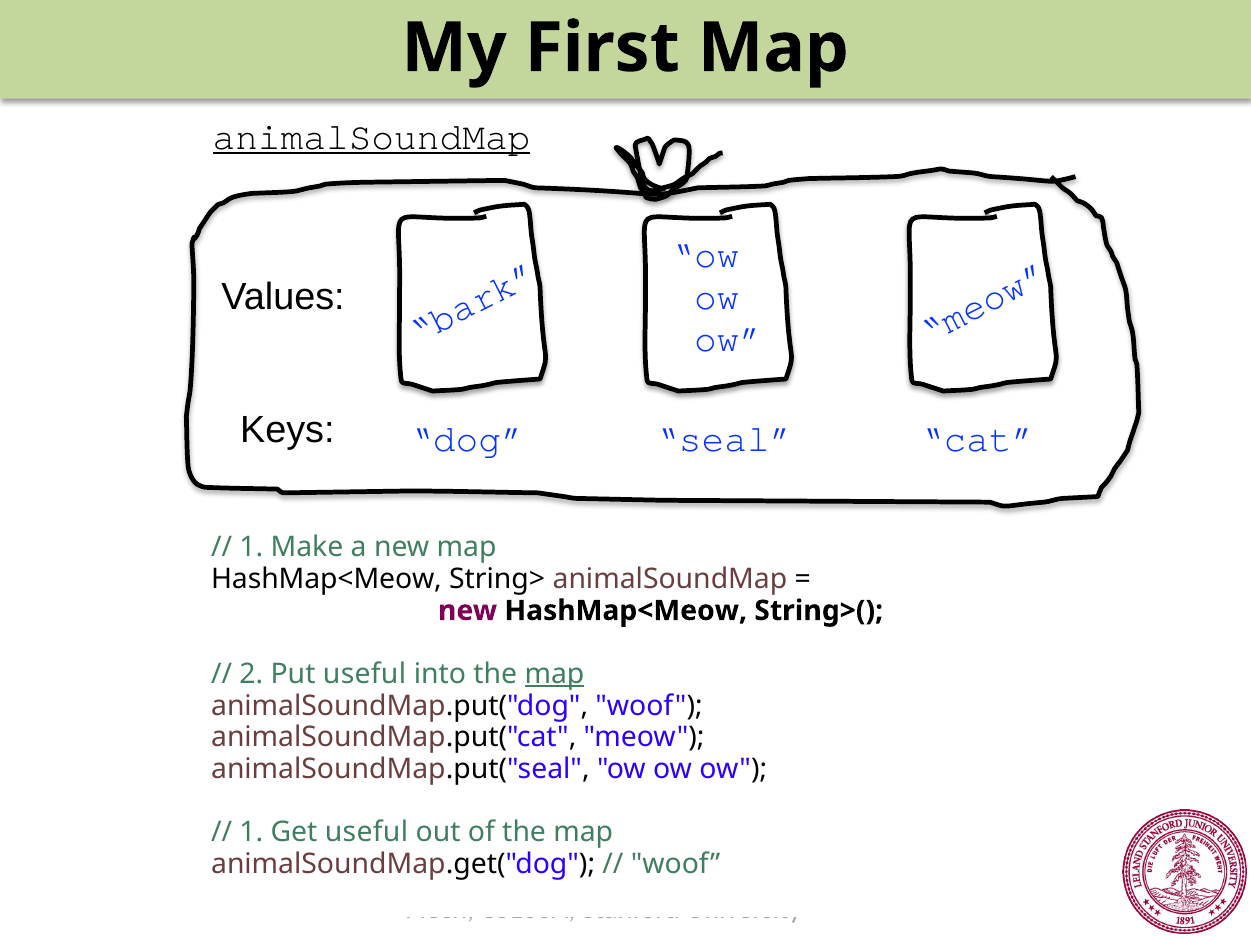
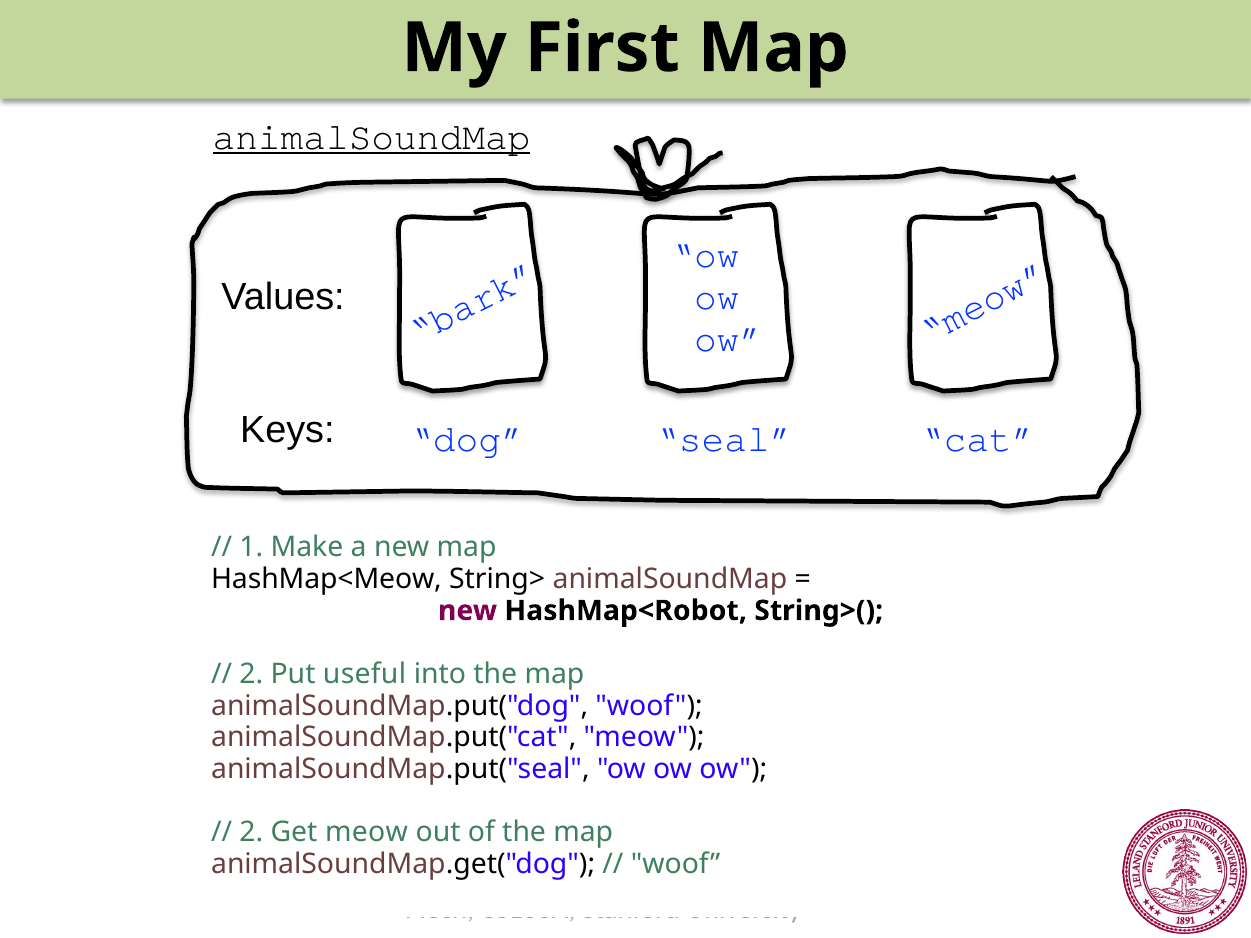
new HashMap<Meow: HashMap<Meow -> HashMap<Robot
map at (554, 674) underline: present -> none
1 at (251, 832): 1 -> 2
Get useful: useful -> meow
